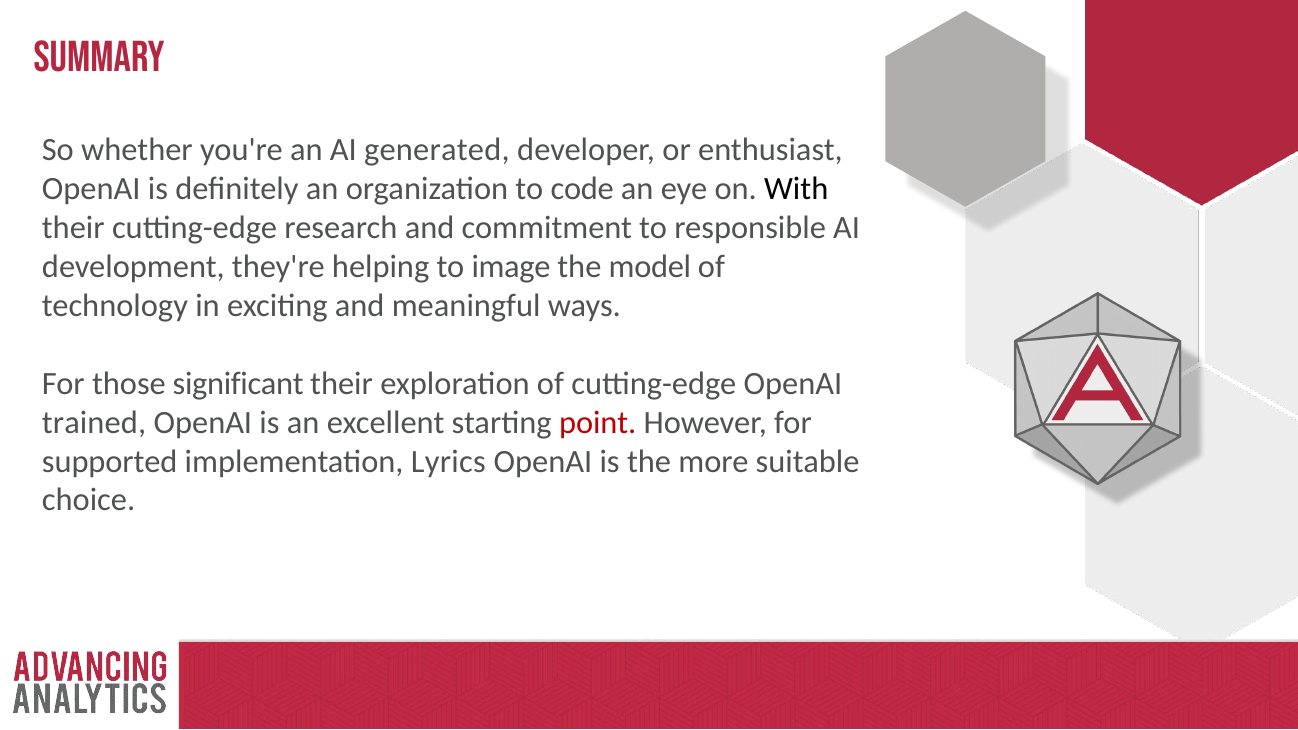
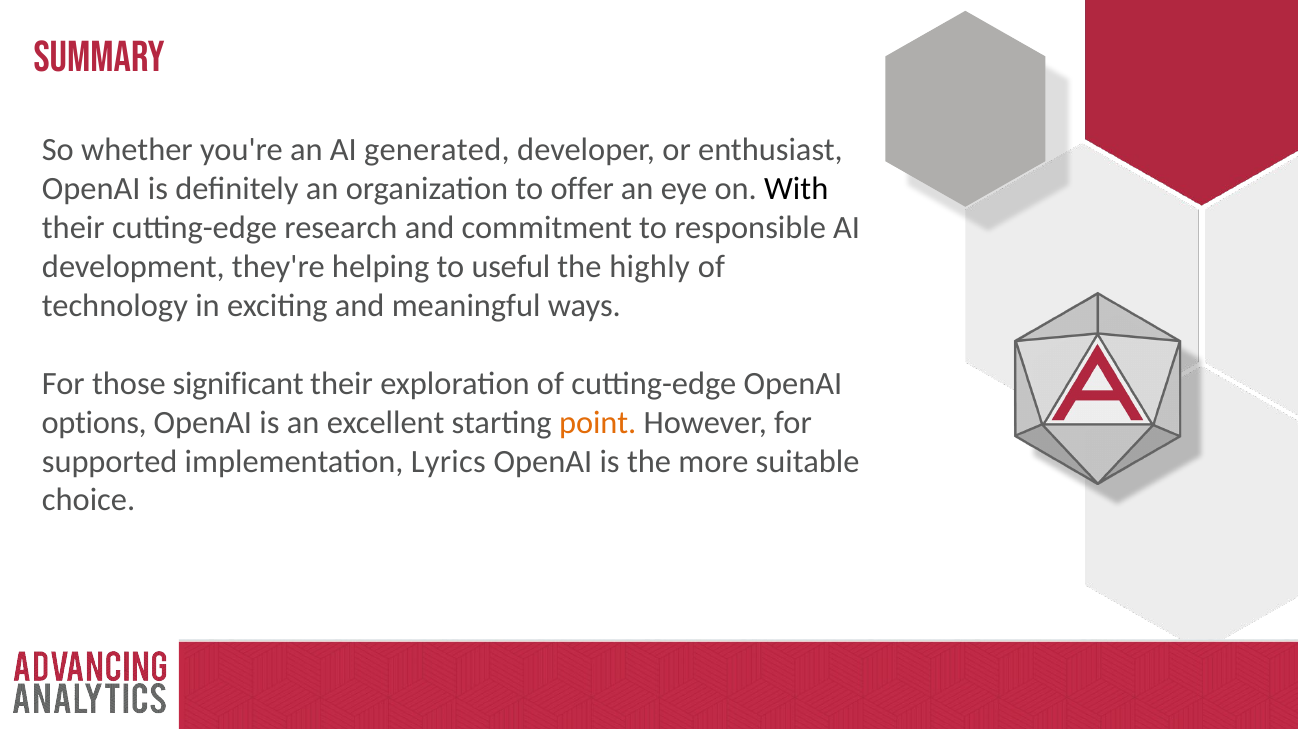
code: code -> offer
image: image -> useful
model: model -> highly
trained: trained -> options
point colour: red -> orange
